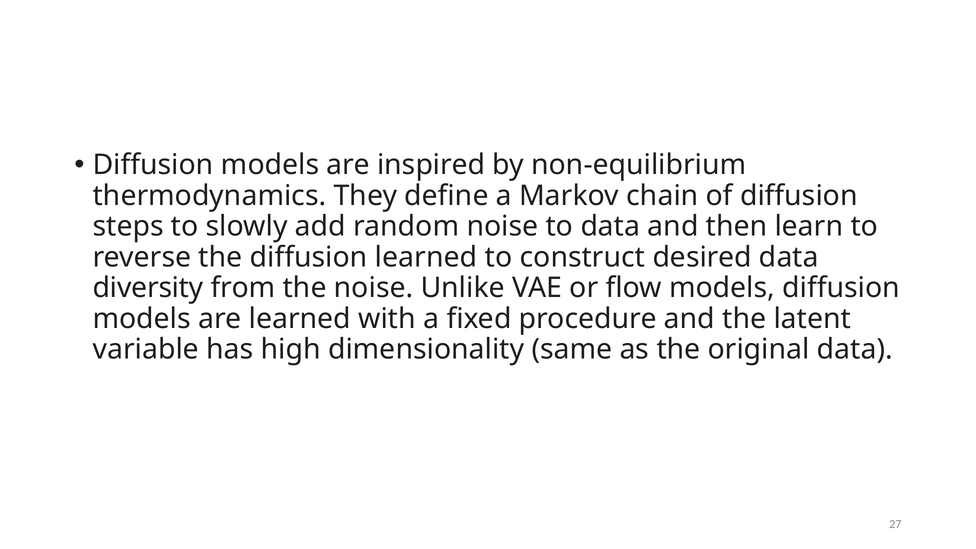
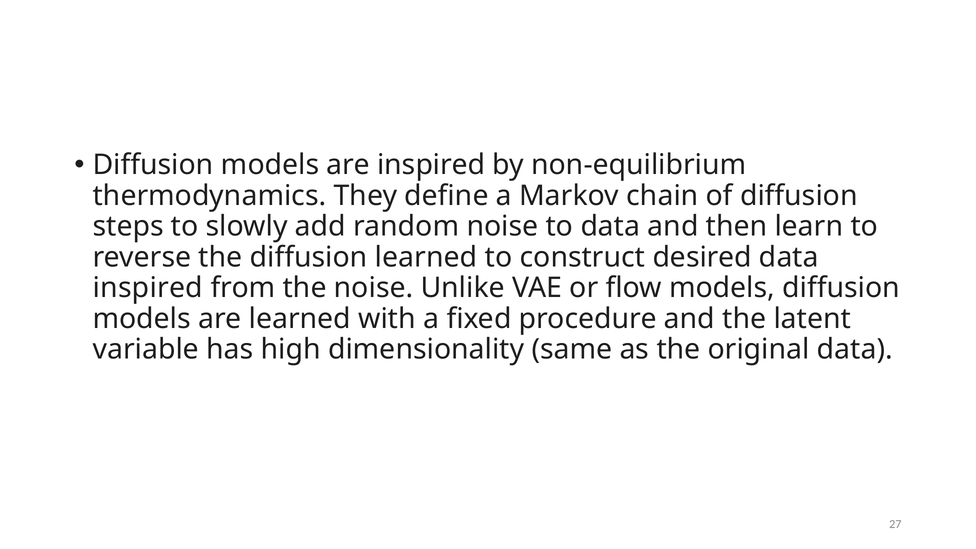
diversity at (148, 288): diversity -> inspired
